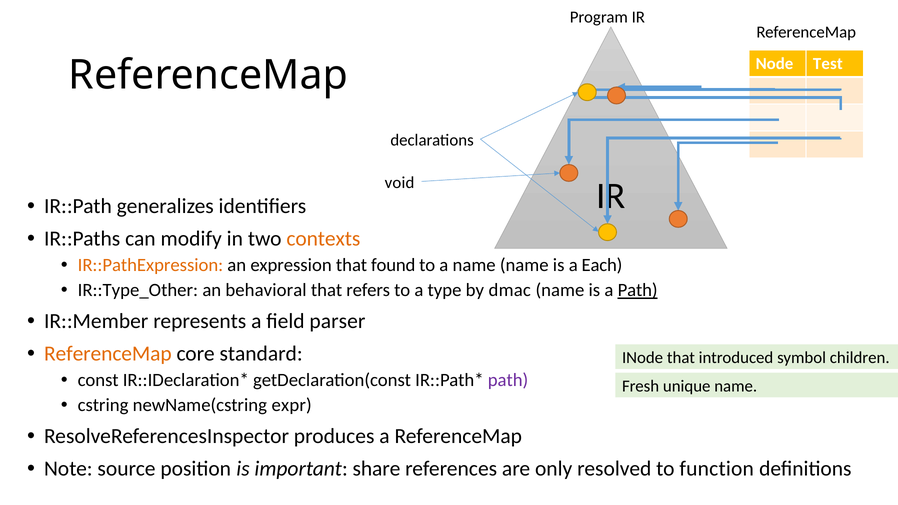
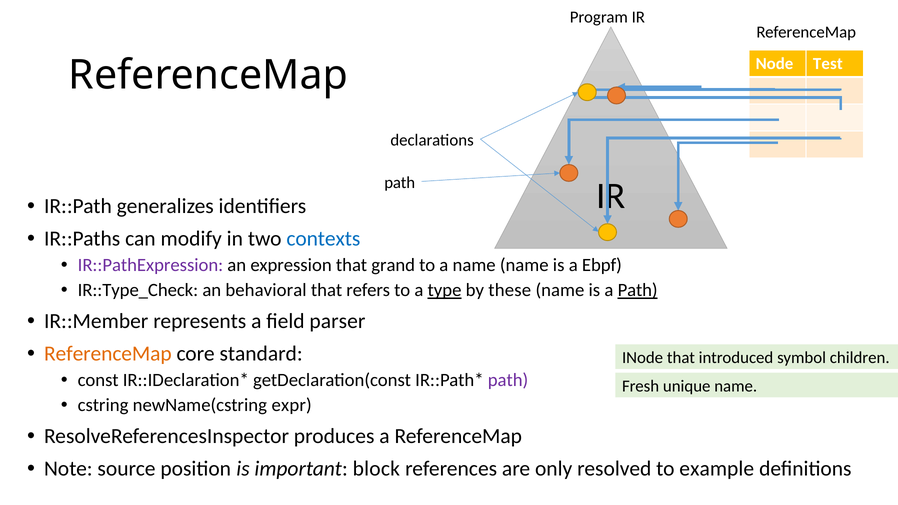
void at (400, 183): void -> path
contexts colour: orange -> blue
IR::PathExpression colour: orange -> purple
found: found -> grand
Each: Each -> Ebpf
IR::Type_Other: IR::Type_Other -> IR::Type_Check
type underline: none -> present
dmac: dmac -> these
share: share -> block
function: function -> example
